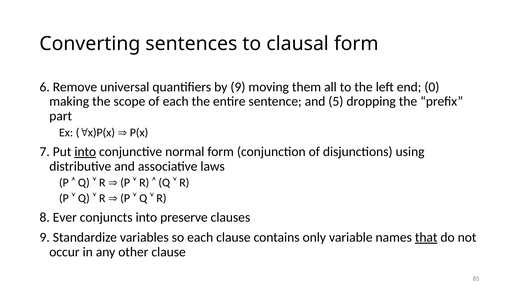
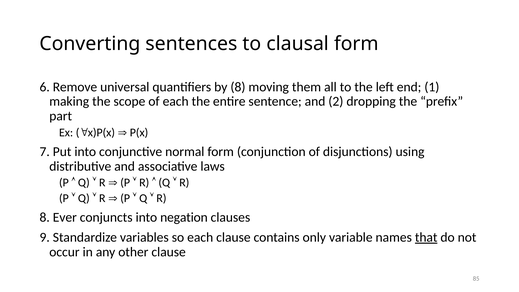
by 9: 9 -> 8
0: 0 -> 1
5: 5 -> 2
into at (85, 152) underline: present -> none
preserve: preserve -> negation
